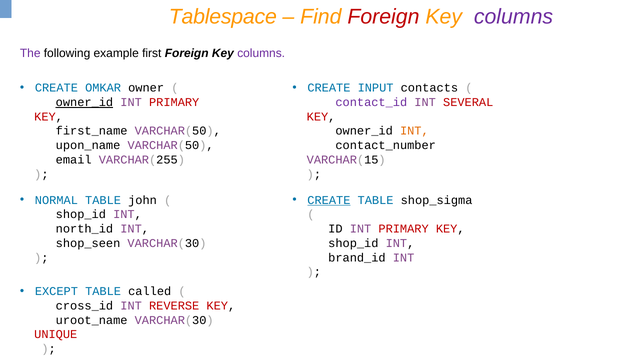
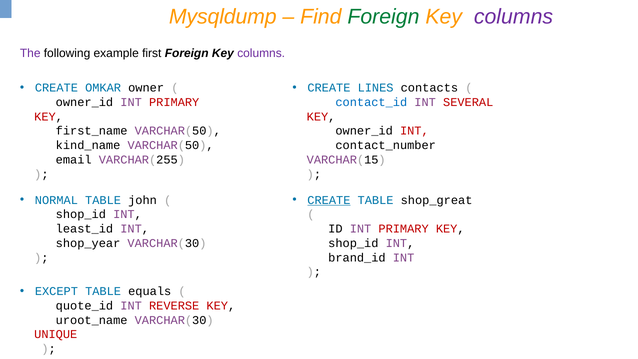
Tablespace: Tablespace -> Mysqldump
Foreign at (383, 17) colour: red -> green
INPUT: INPUT -> LINES
owner_id at (84, 102) underline: present -> none
contact_id colour: purple -> blue
INT at (414, 131) colour: orange -> red
upon_name: upon_name -> kind_name
shop_sigma: shop_sigma -> shop_great
north_id: north_id -> least_id
shop_seen: shop_seen -> shop_year
called: called -> equals
cross_id: cross_id -> quote_id
